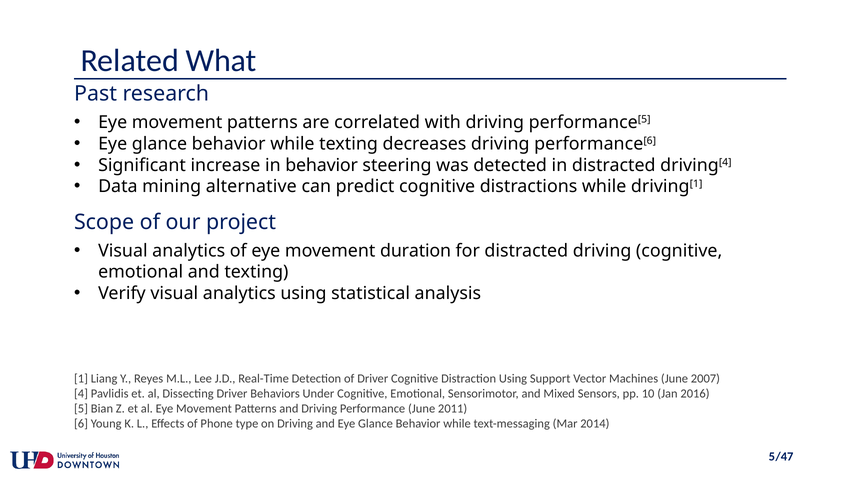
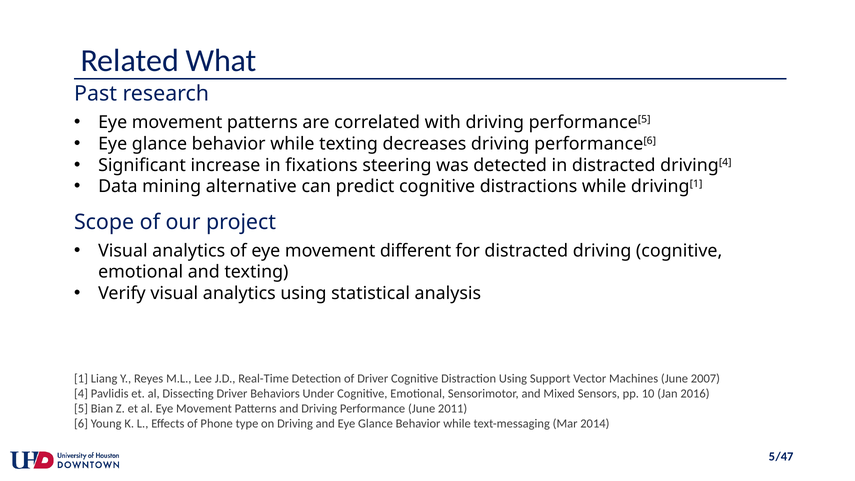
in behavior: behavior -> fixations
duration: duration -> different
